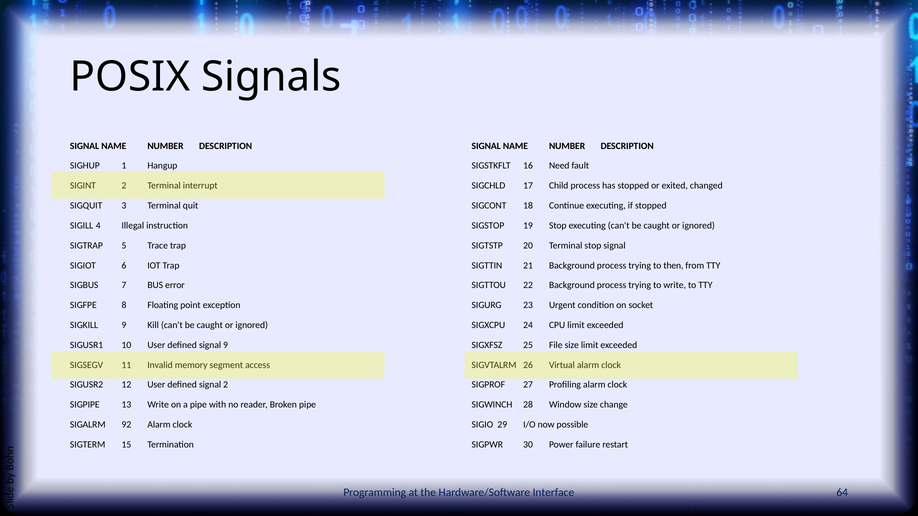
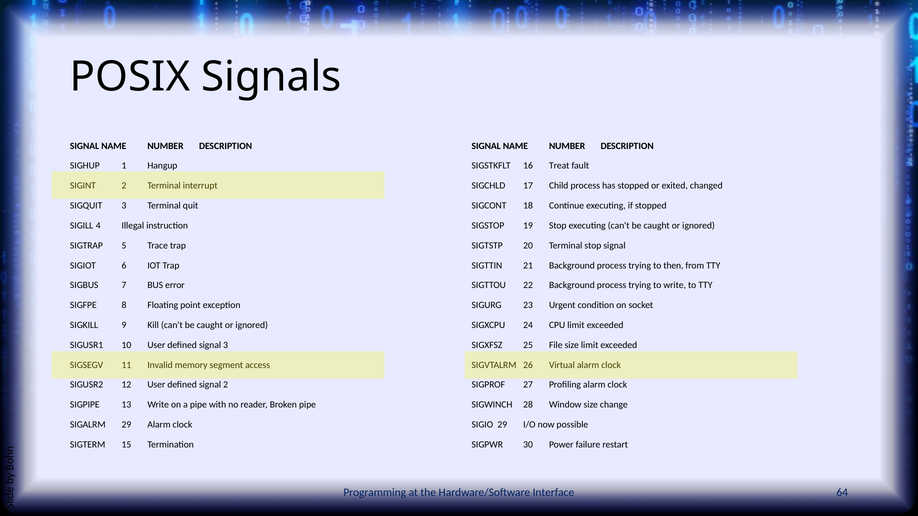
Need: Need -> Treat
signal 9: 9 -> 3
SIGALRM 92: 92 -> 29
